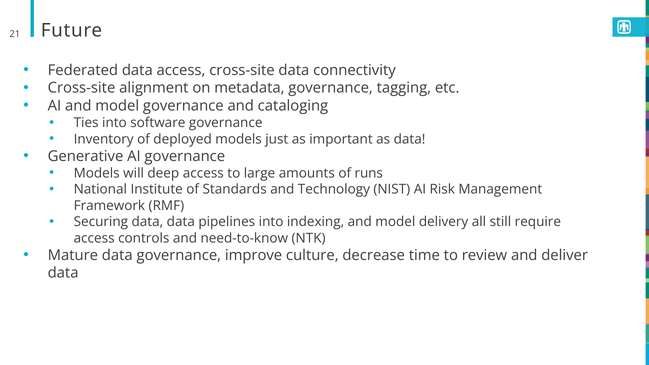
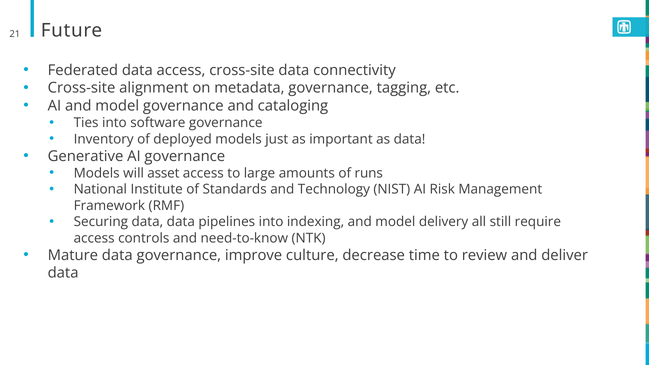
deep: deep -> asset
